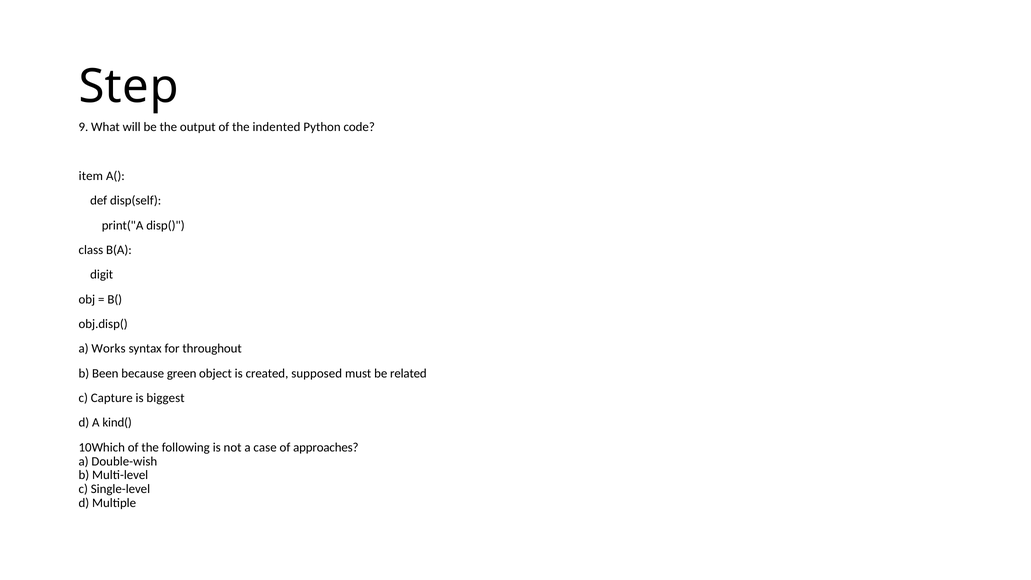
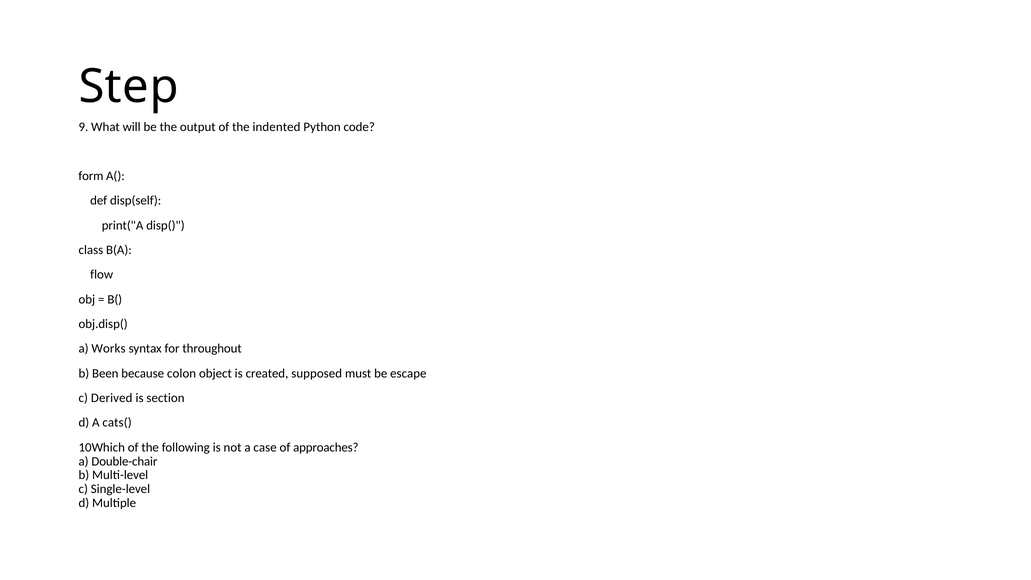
item: item -> form
digit: digit -> flow
green: green -> colon
related: related -> escape
Capture: Capture -> Derived
biggest: biggest -> section
kind(: kind( -> cats(
Double-wish: Double-wish -> Double-chair
